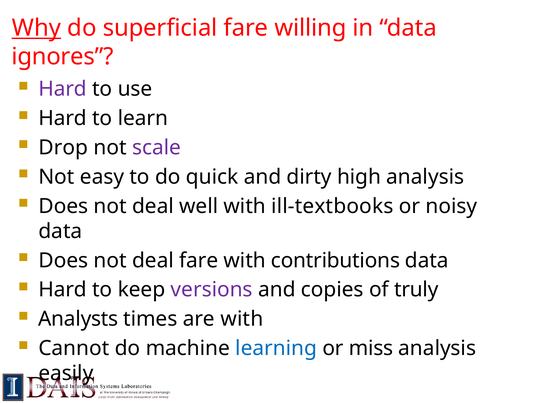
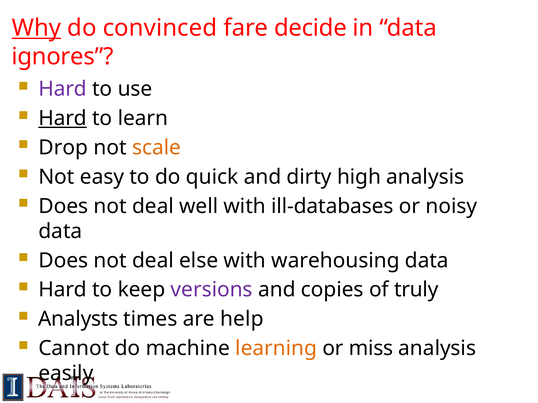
superficial: superficial -> convinced
willing: willing -> decide
Hard at (63, 118) underline: none -> present
scale colour: purple -> orange
ill-textbooks: ill-textbooks -> ill-databases
deal fare: fare -> else
contributions: contributions -> warehousing
are with: with -> help
learning colour: blue -> orange
